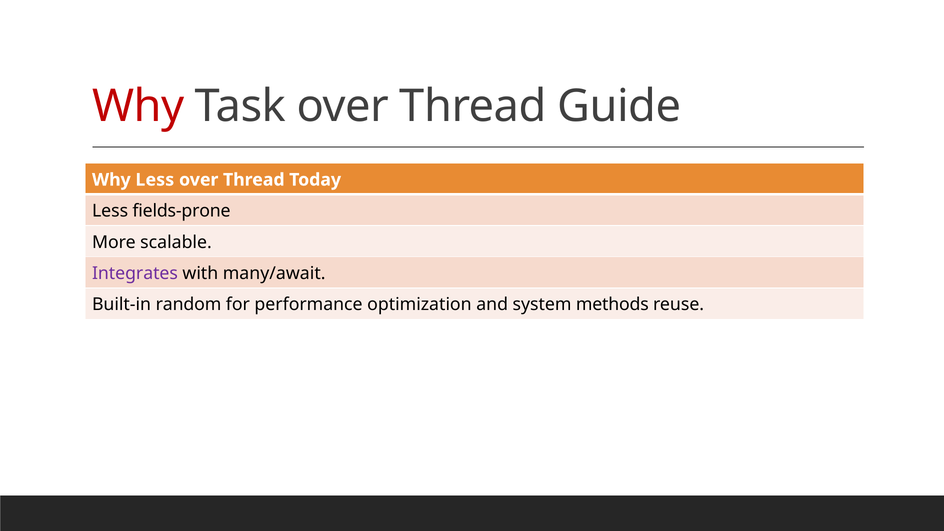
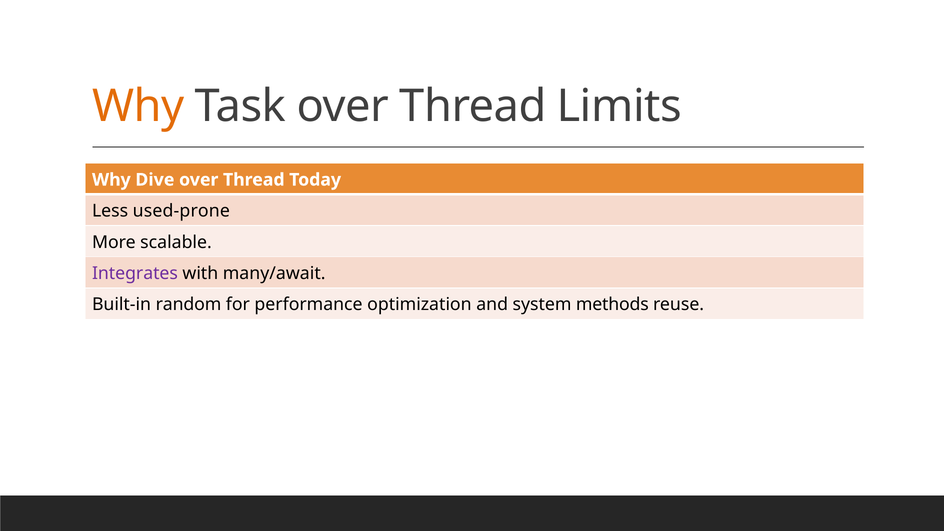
Why at (138, 106) colour: red -> orange
Guide: Guide -> Limits
Why Less: Less -> Dive
fields-prone: fields-prone -> used-prone
